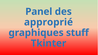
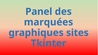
approprié: approprié -> marquées
stuff: stuff -> sites
